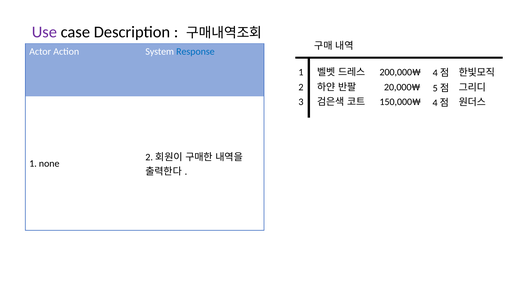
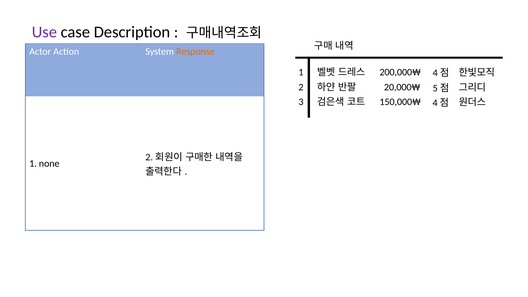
Response colour: blue -> orange
